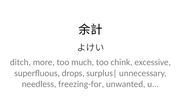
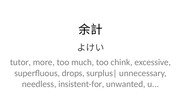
ditch: ditch -> tutor
freezing-for: freezing-for -> insistent-for
